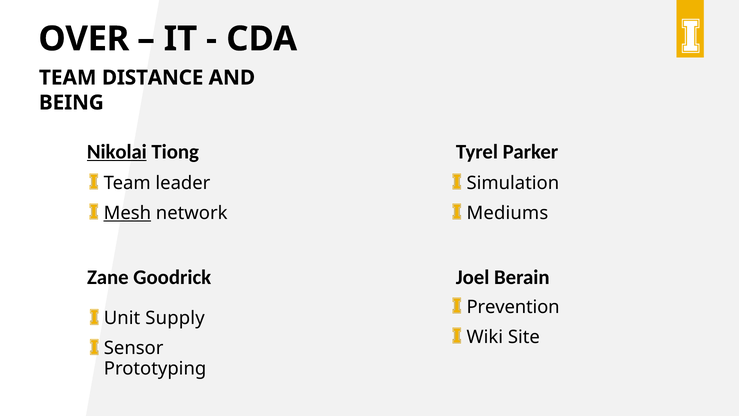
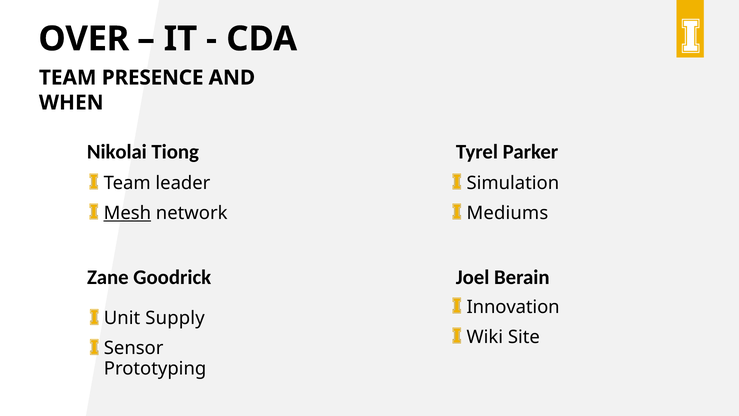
DISTANCE: DISTANCE -> PRESENCE
BEING: BEING -> WHEN
Nikolai underline: present -> none
Prevention: Prevention -> Innovation
